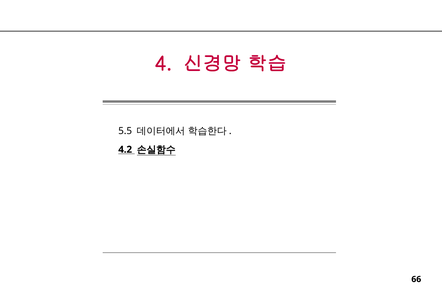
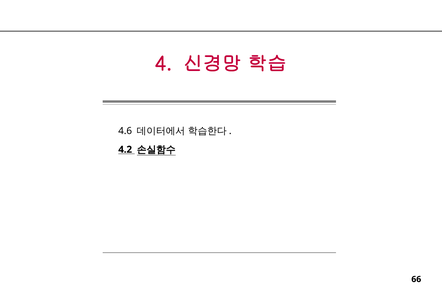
5.5: 5.5 -> 4.6
